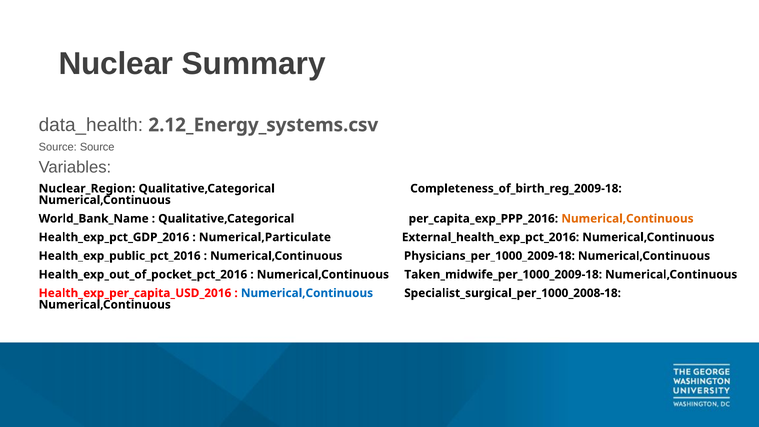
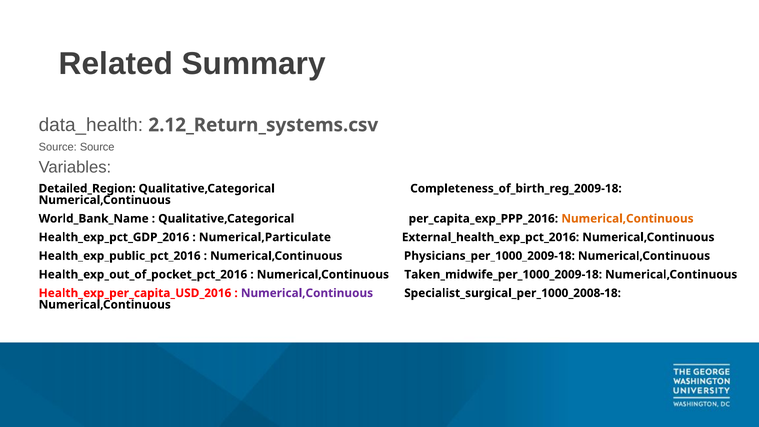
Nuclear: Nuclear -> Related
2.12_Energy_systems.csv: 2.12_Energy_systems.csv -> 2.12_Return_systems.csv
Nuclear_Region: Nuclear_Region -> Detailed_Region
Numerical,Continuous at (307, 293) colour: blue -> purple
